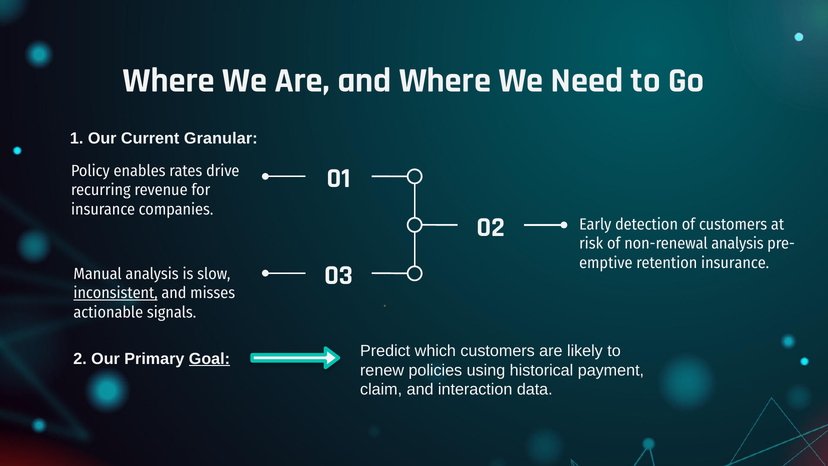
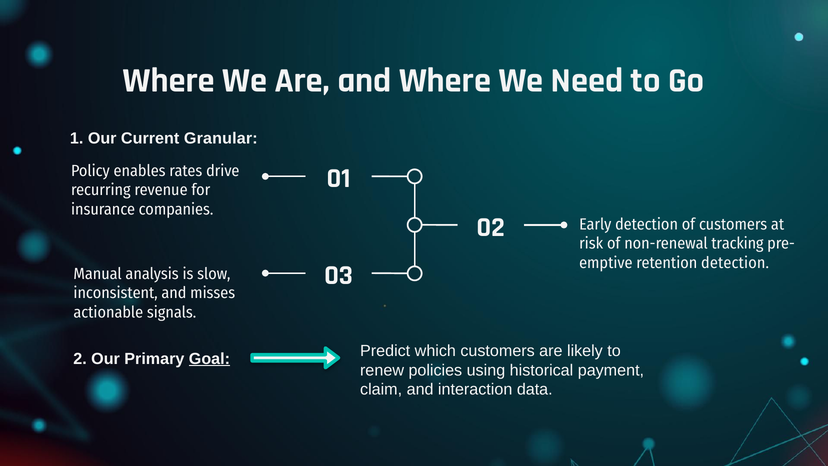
non-renewal analysis: analysis -> tracking
retention insurance: insurance -> detection
inconsistent underline: present -> none
